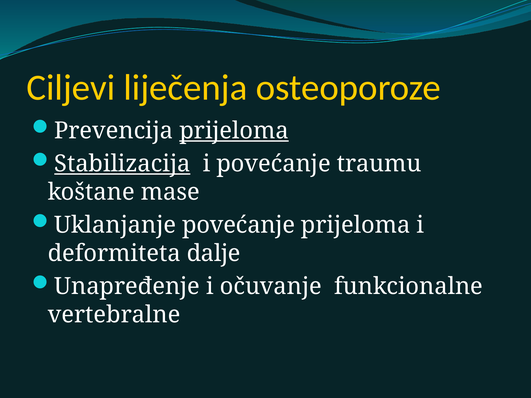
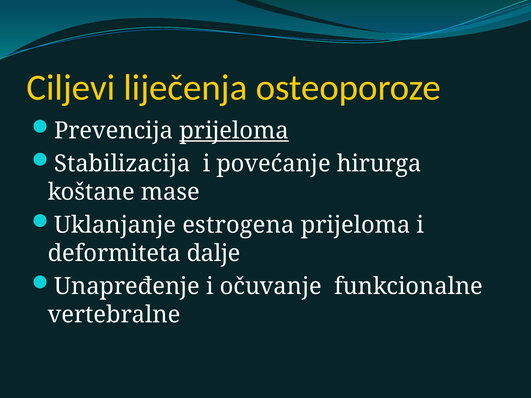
Stabilizacija underline: present -> none
traumu: traumu -> hirurga
Uklanjanje povećanje: povećanje -> estrogena
